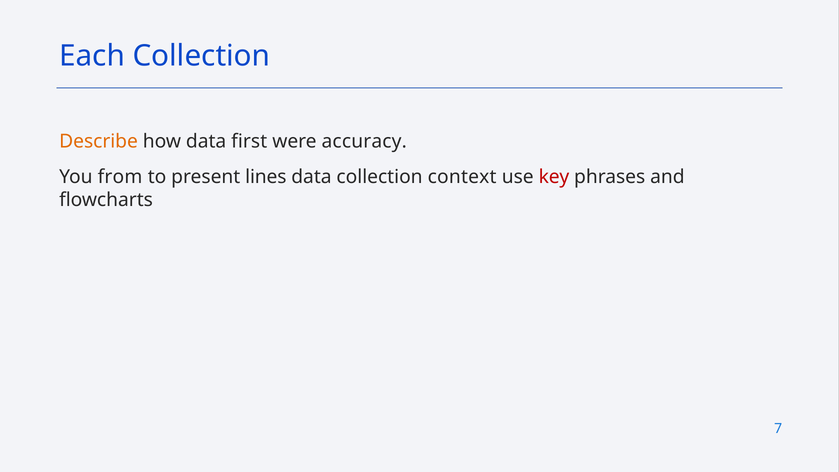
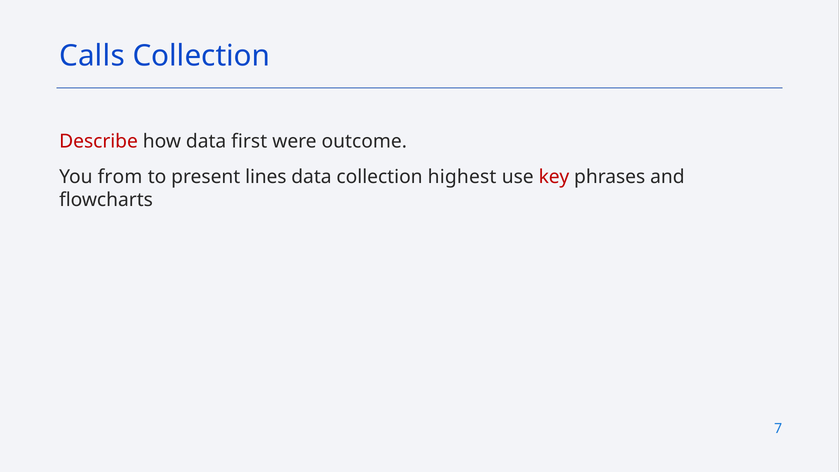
Each: Each -> Calls
Describe colour: orange -> red
accuracy: accuracy -> outcome
context: context -> highest
